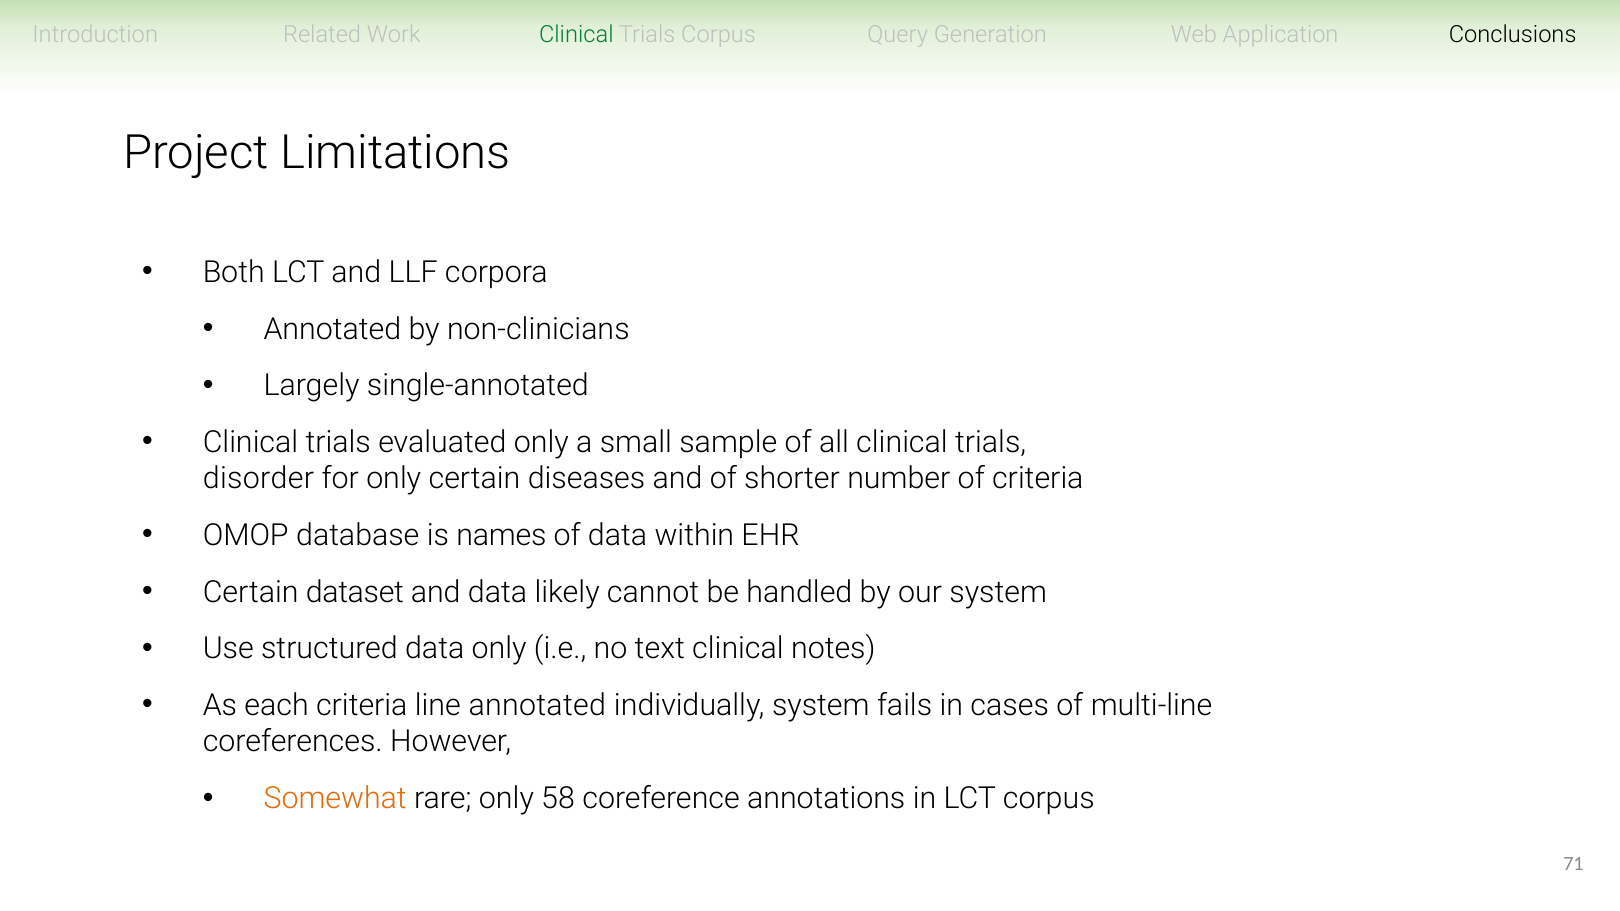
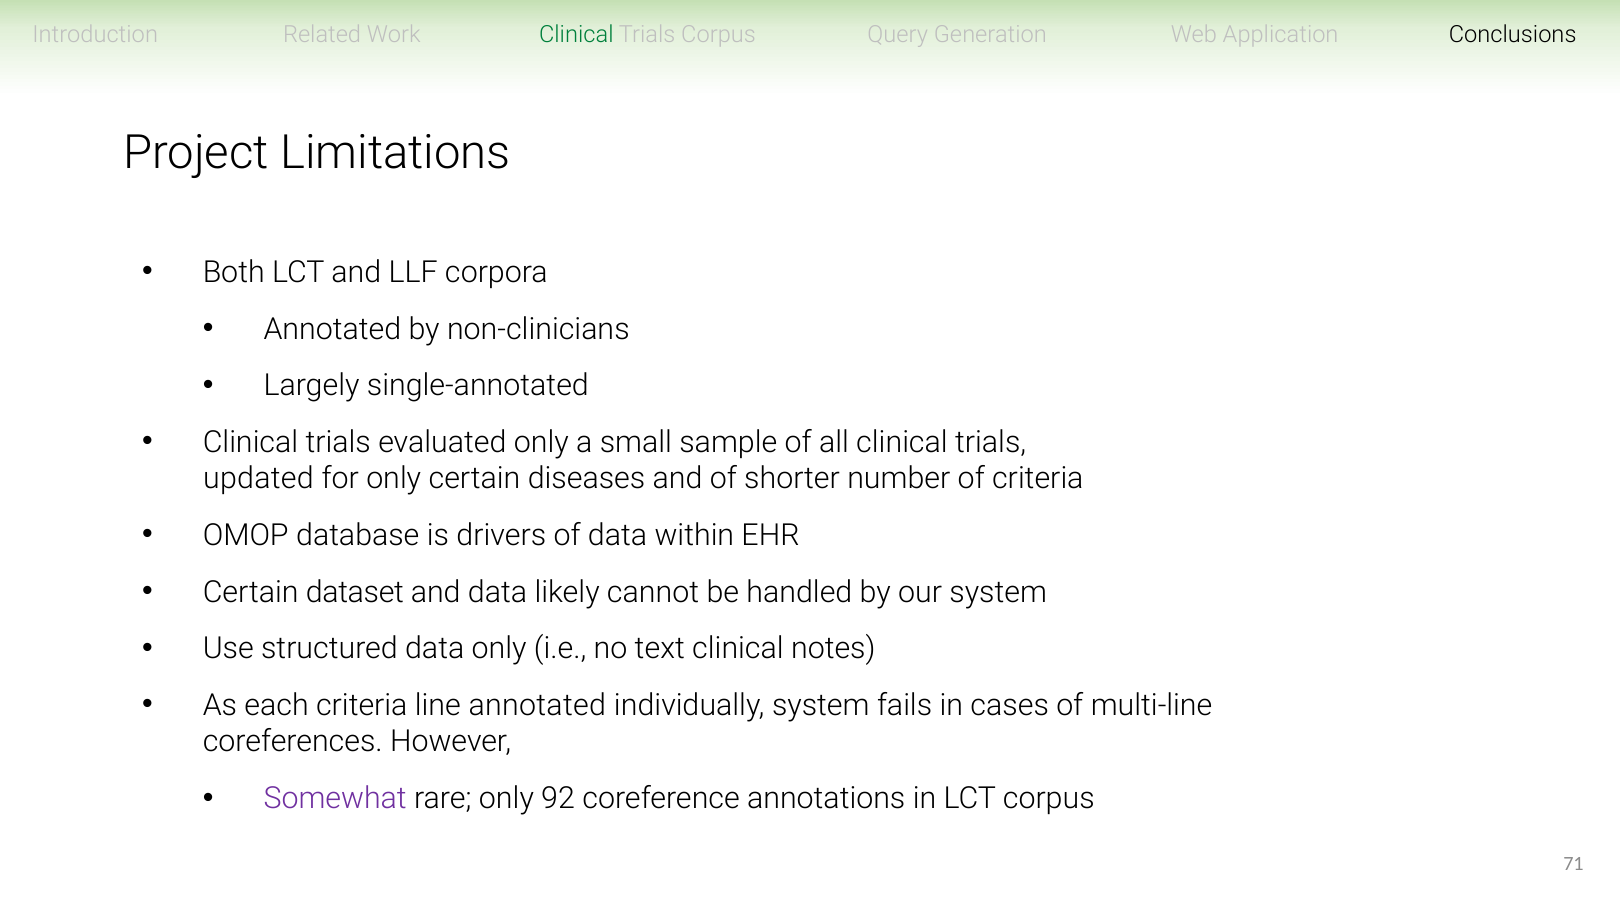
disorder: disorder -> updated
names: names -> drivers
Somewhat colour: orange -> purple
58: 58 -> 92
